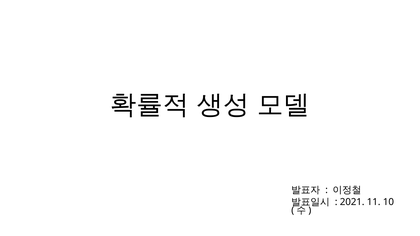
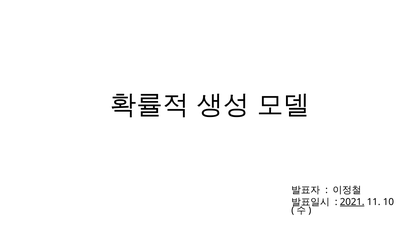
2021 underline: none -> present
